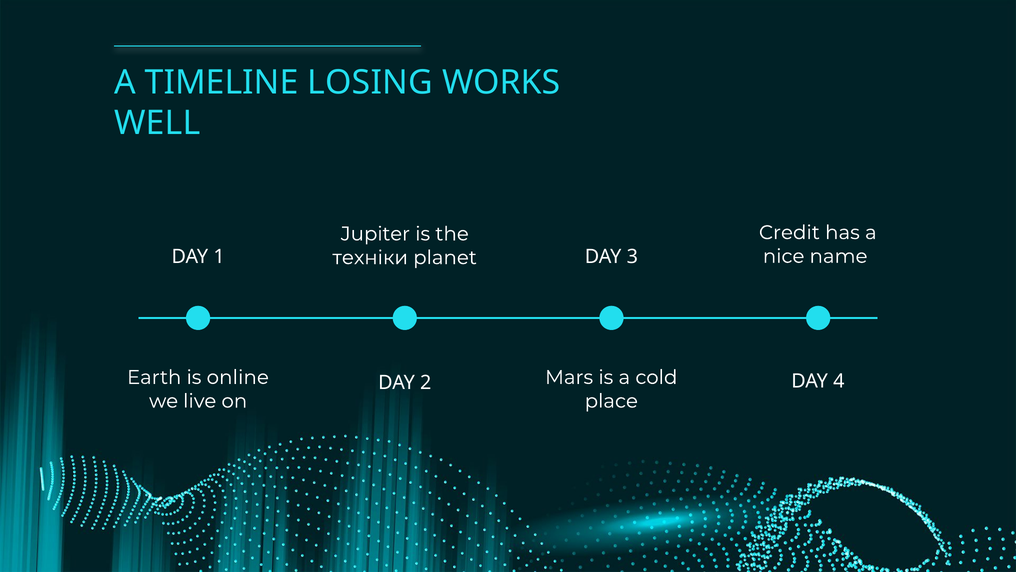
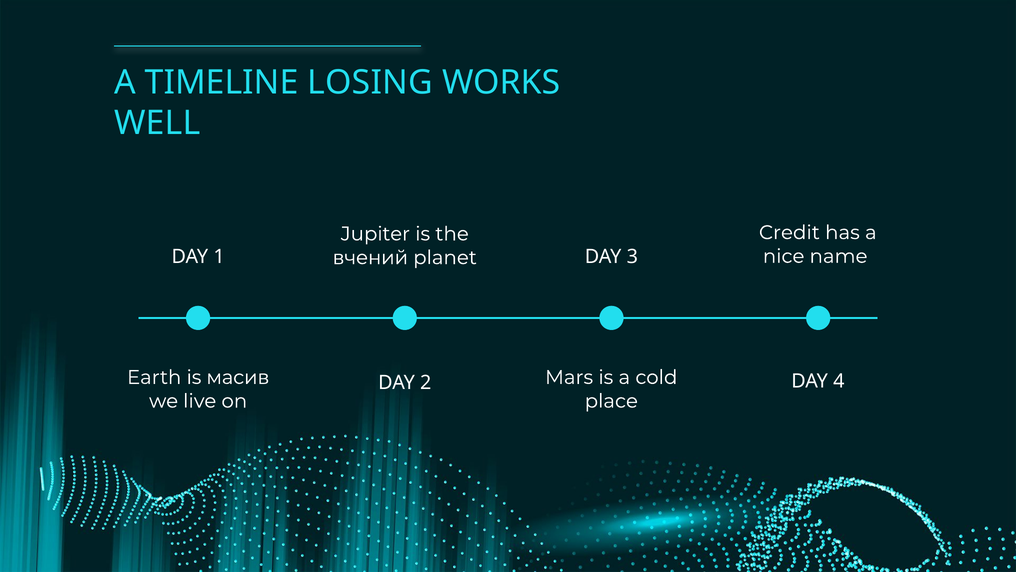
техніки: техніки -> вчений
online: online -> масив
